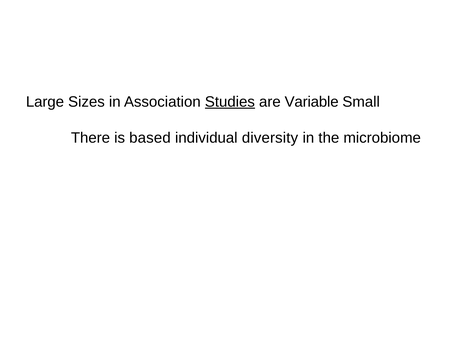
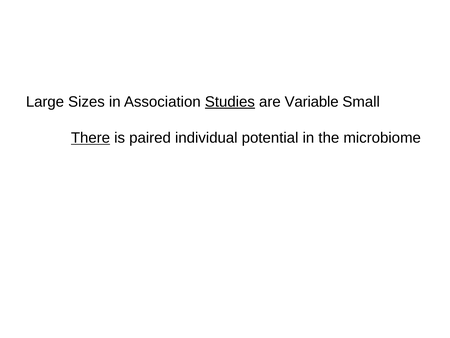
There underline: none -> present
based: based -> paired
diversity: diversity -> potential
